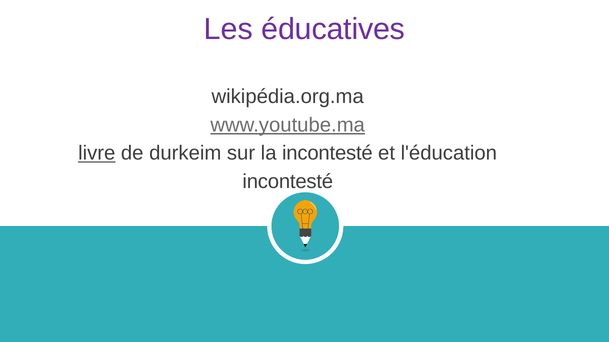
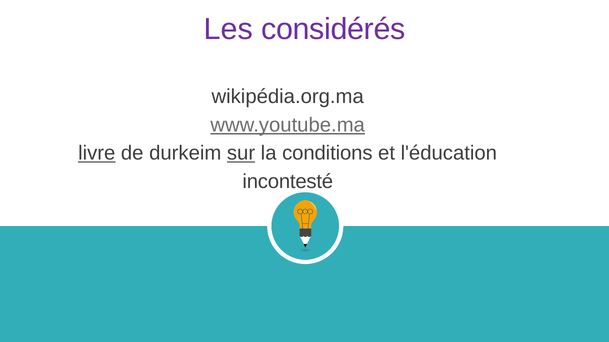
éducatives: éducatives -> considérés
sur underline: none -> present
la incontesté: incontesté -> conditions
